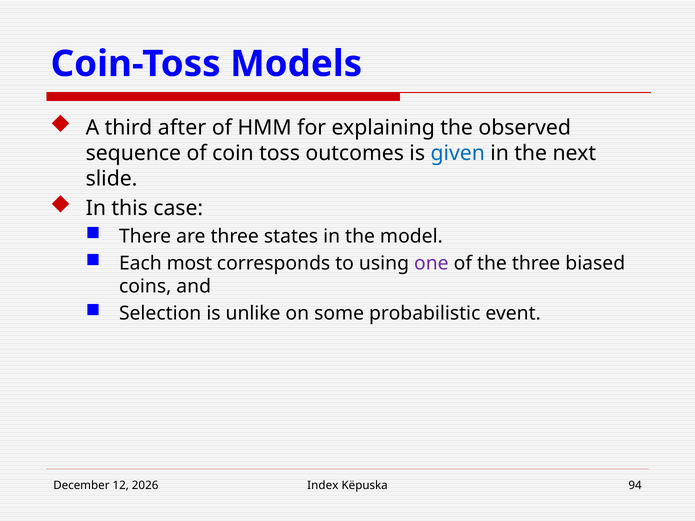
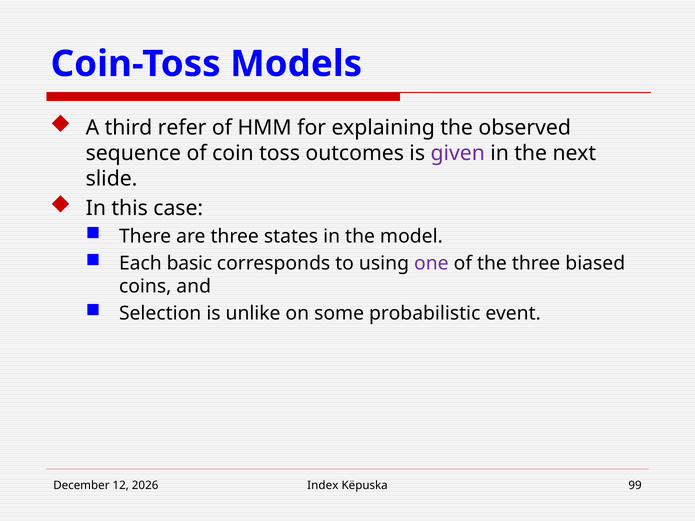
after: after -> refer
given colour: blue -> purple
most: most -> basic
94: 94 -> 99
